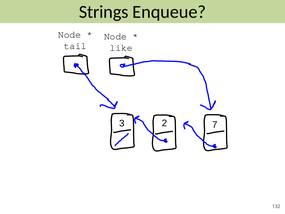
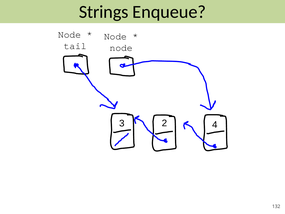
like at (121, 48): like -> node
7: 7 -> 4
